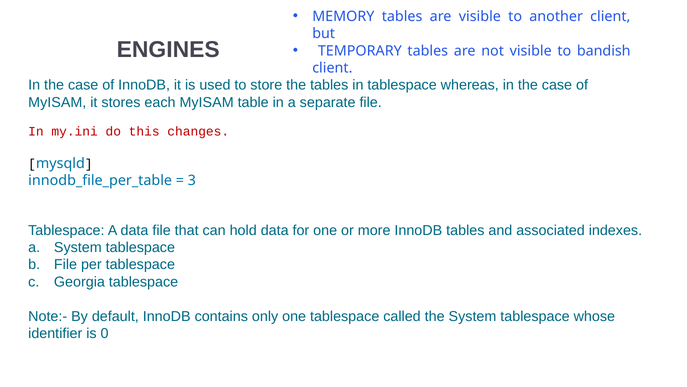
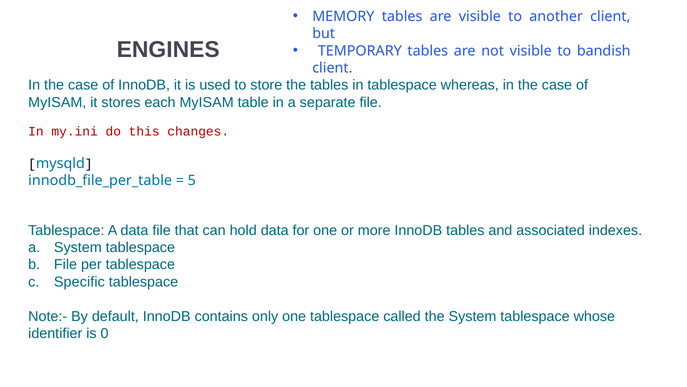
3: 3 -> 5
Georgia: Georgia -> Specific
